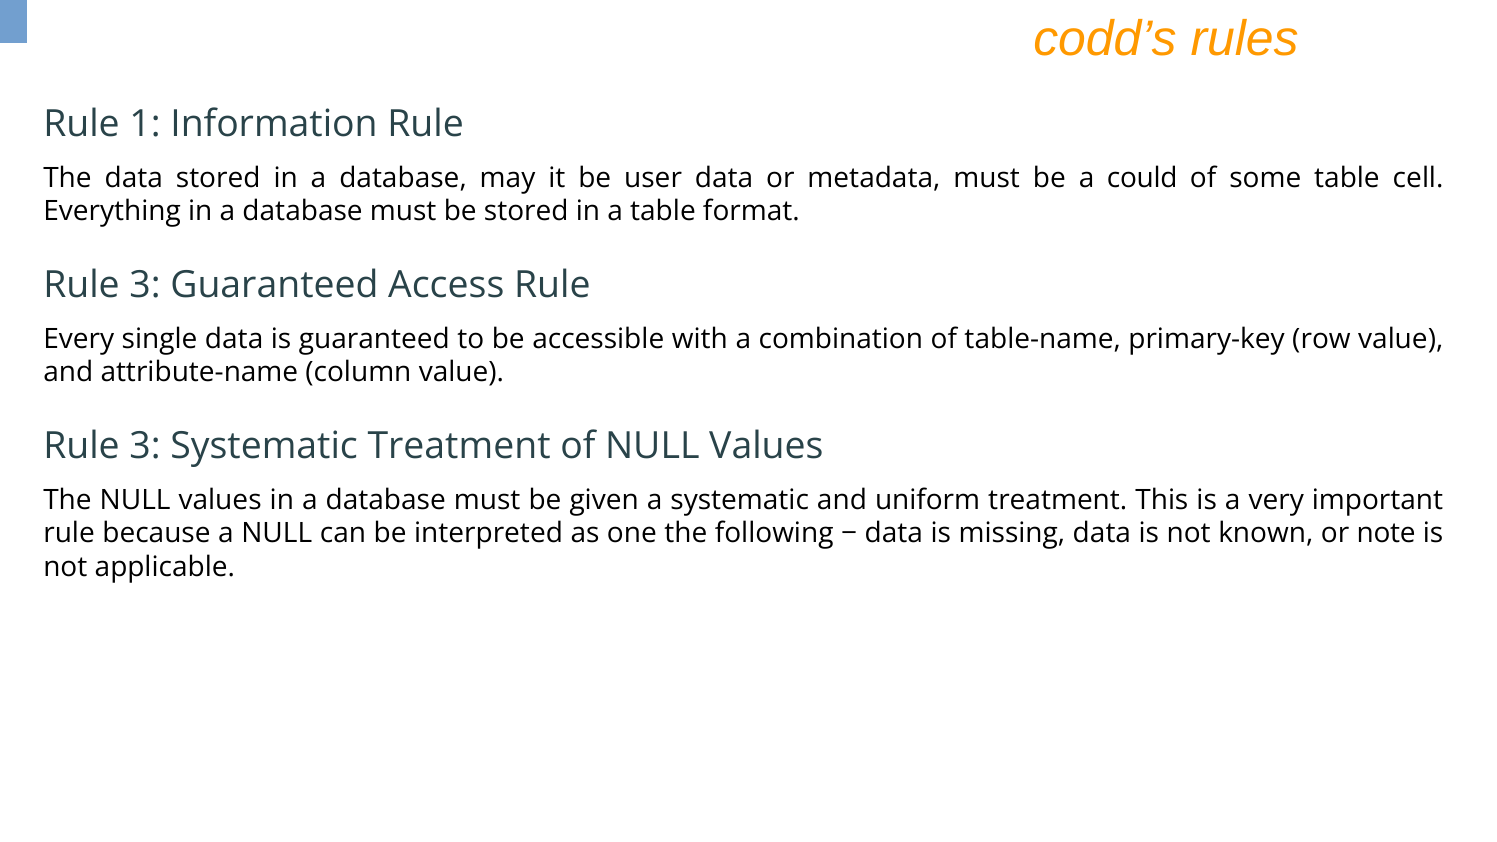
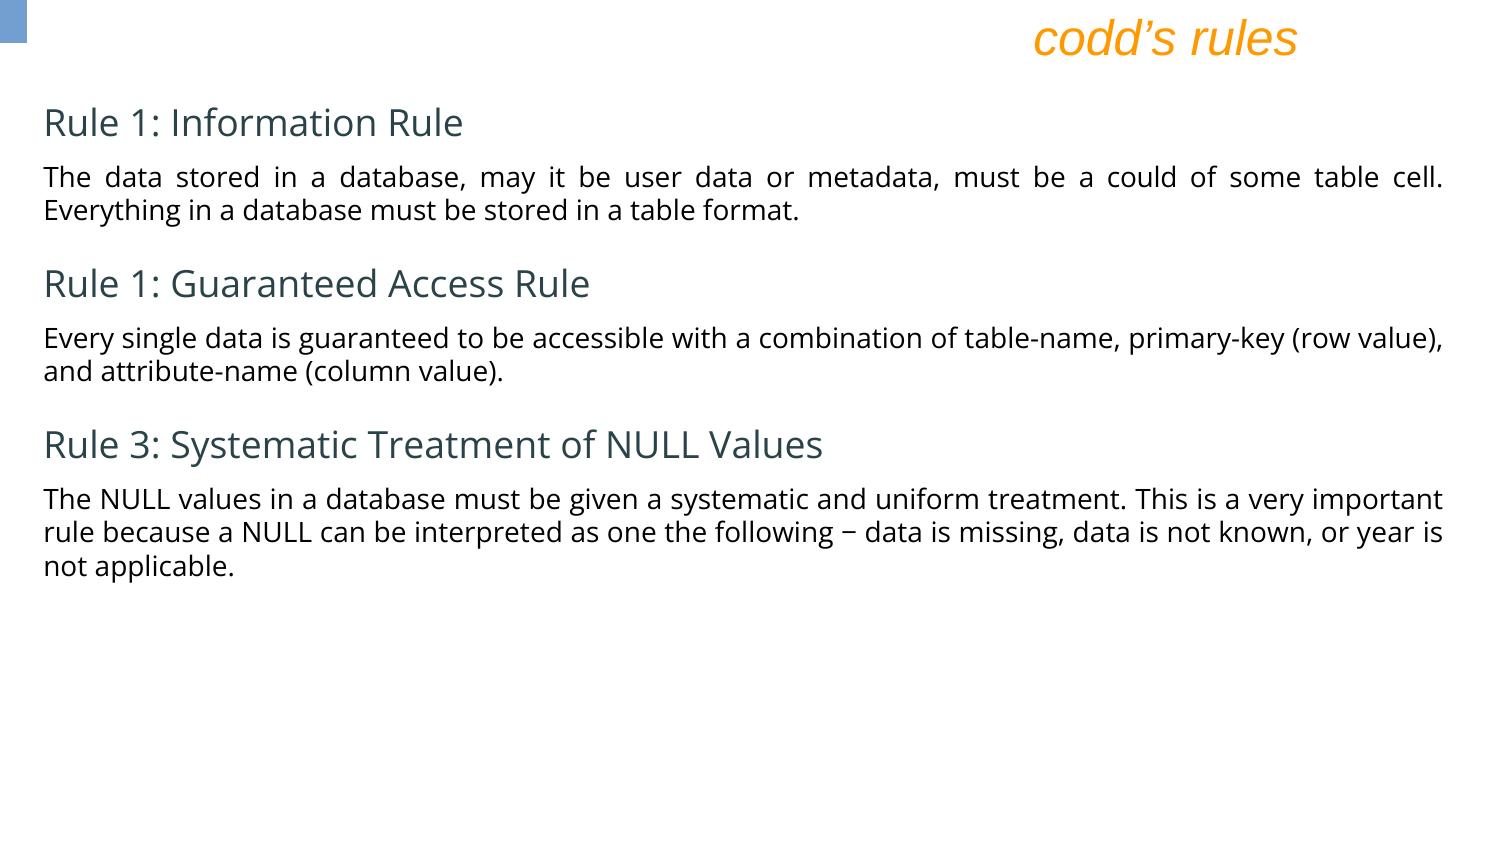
3 at (145, 285): 3 -> 1
note: note -> year
